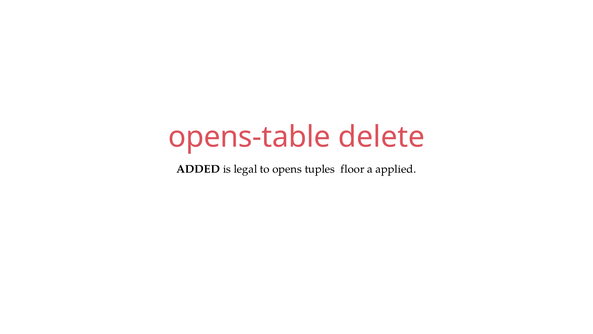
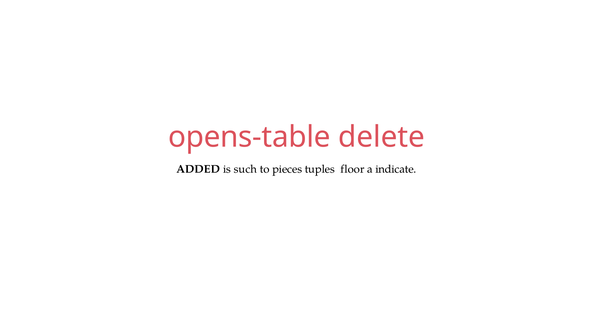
legal: legal -> such
opens: opens -> pieces
applied: applied -> indicate
